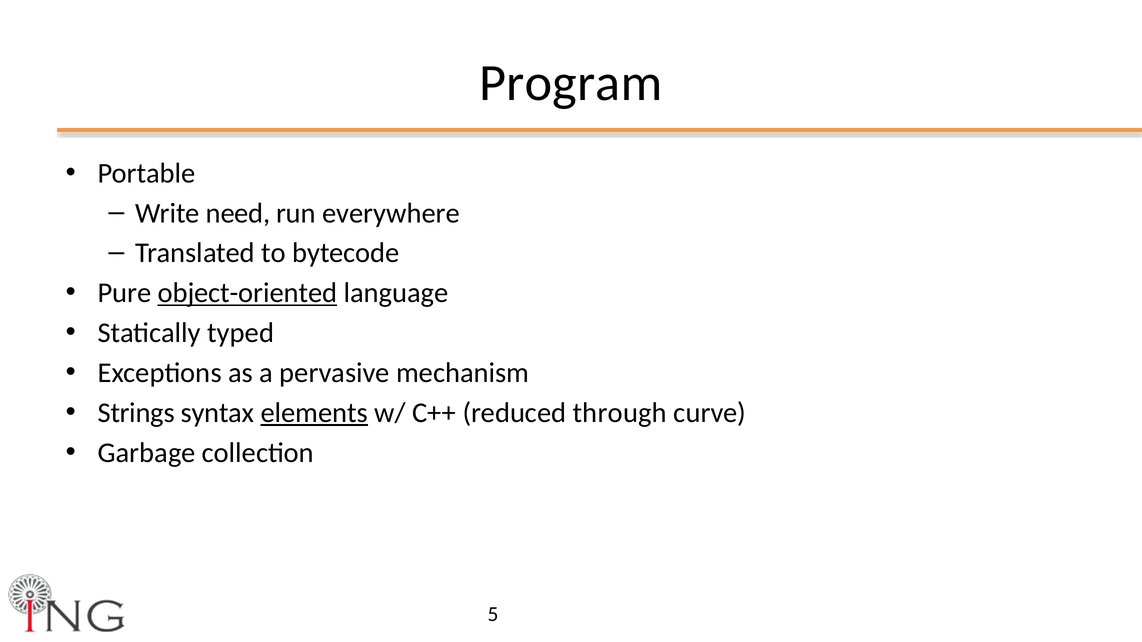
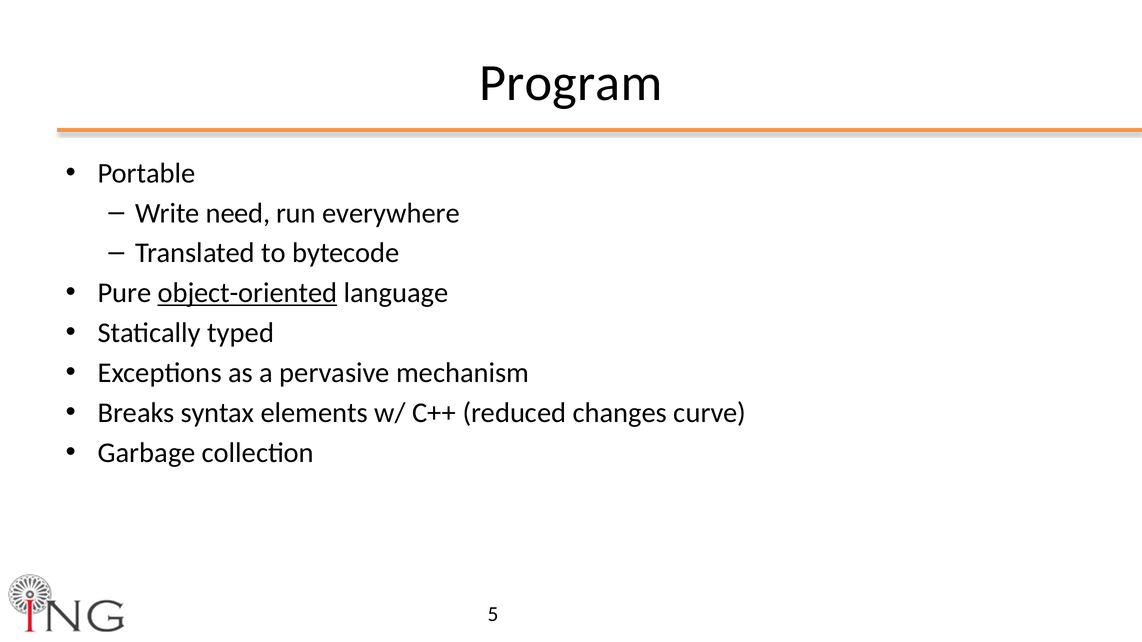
Strings: Strings -> Breaks
elements underline: present -> none
through: through -> changes
